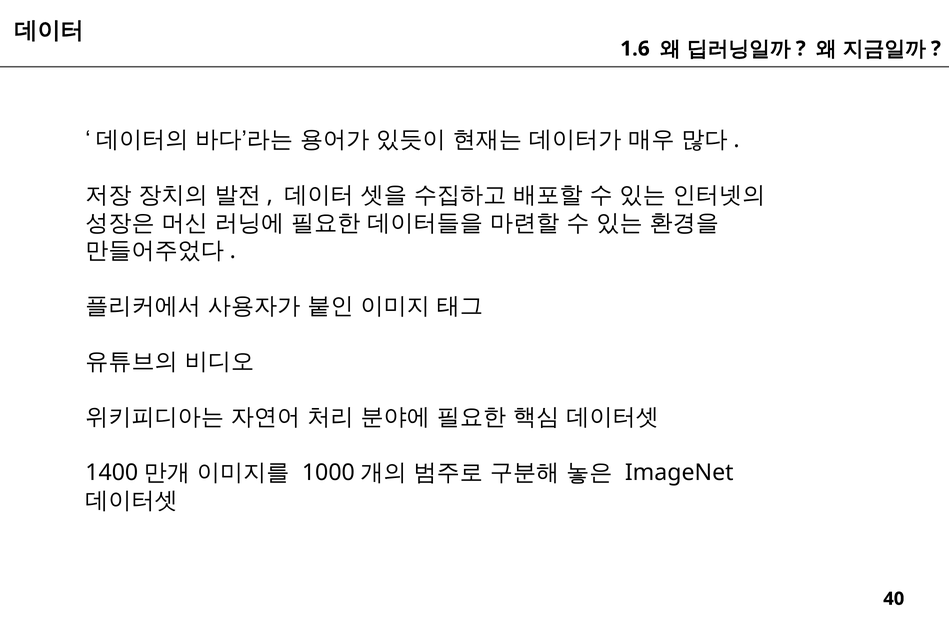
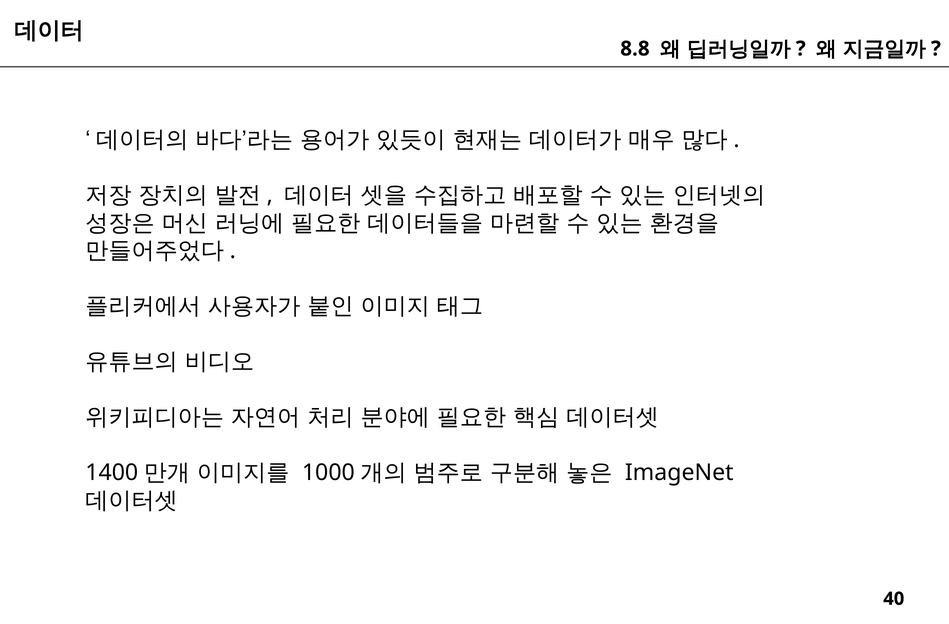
1.6: 1.6 -> 8.8
